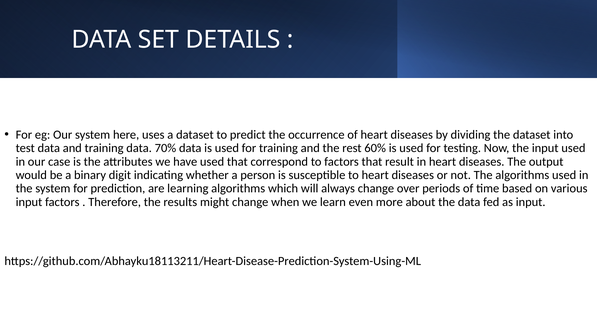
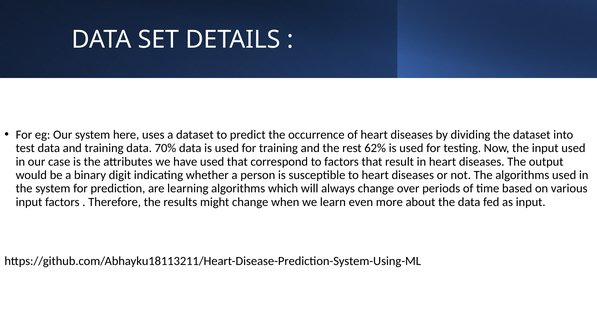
60%: 60% -> 62%
